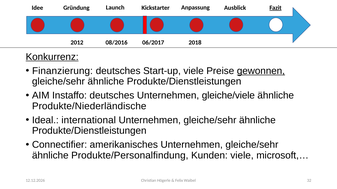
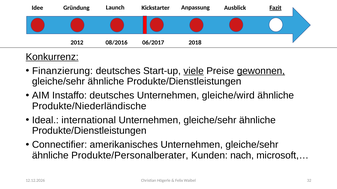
viele at (194, 71) underline: none -> present
gleiche/viele: gleiche/viele -> gleiche/wird
Produkte/Personalfindung: Produkte/Personalfindung -> Produkte/Personalberater
Kunden viele: viele -> nach
